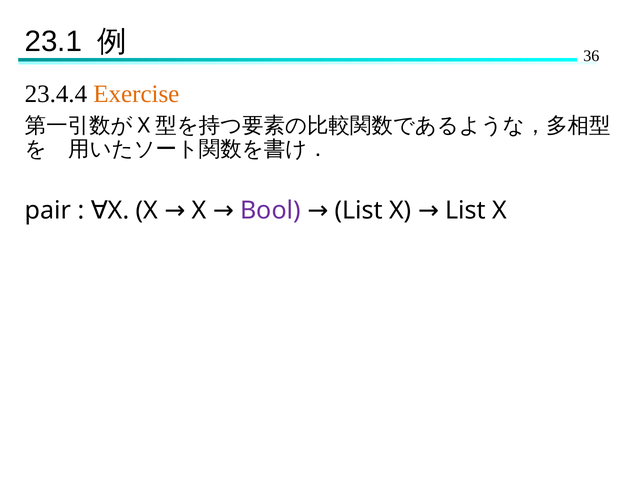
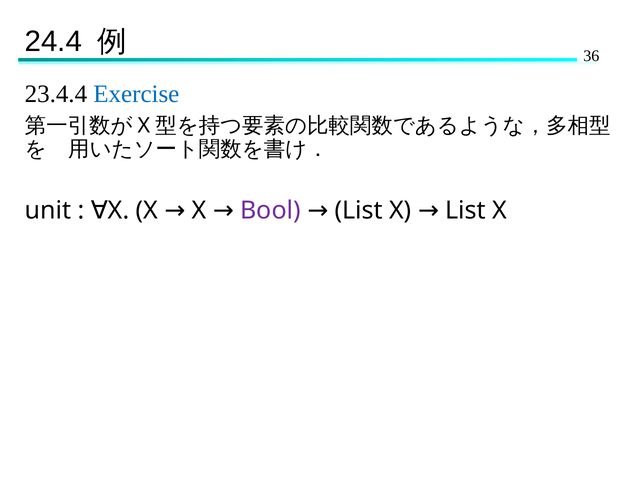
23.1: 23.1 -> 24.4
Exercise colour: orange -> blue
pair: pair -> unit
